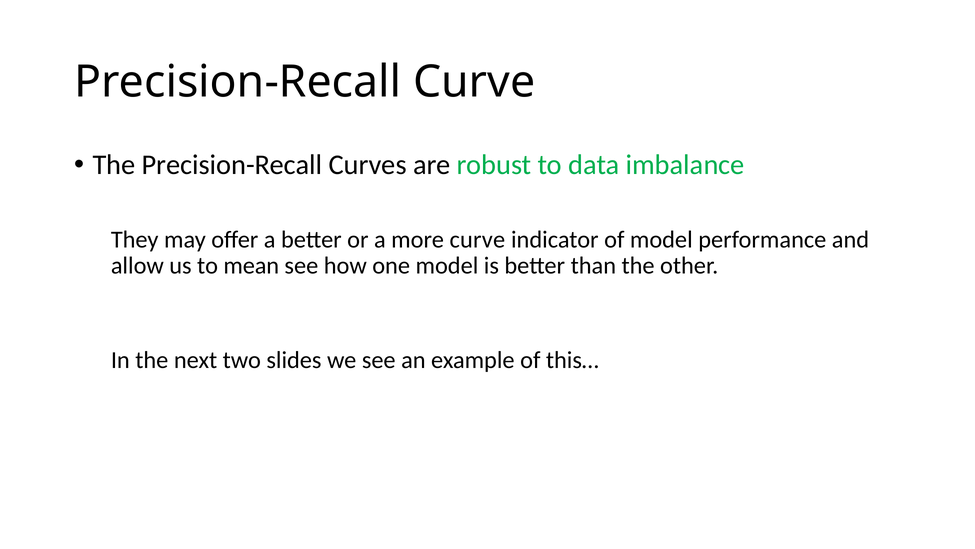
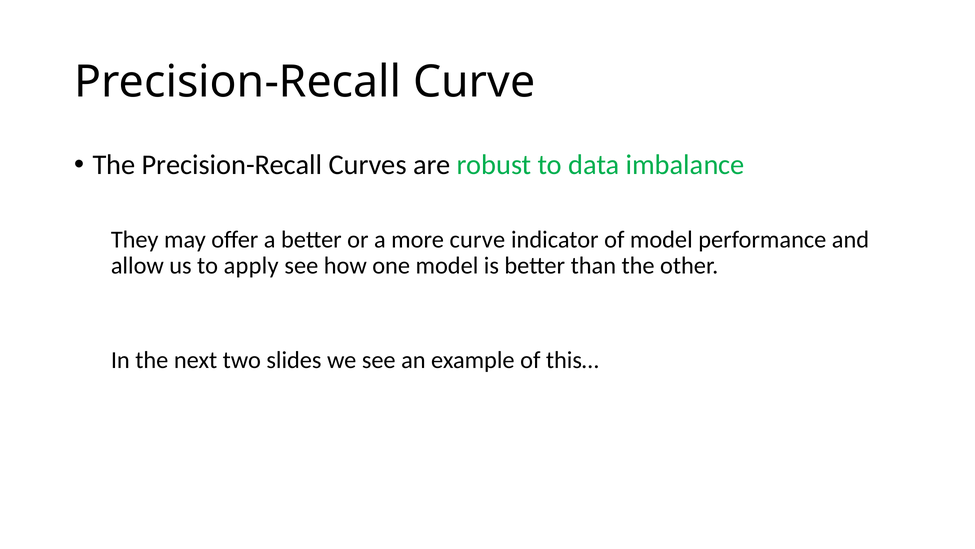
mean: mean -> apply
